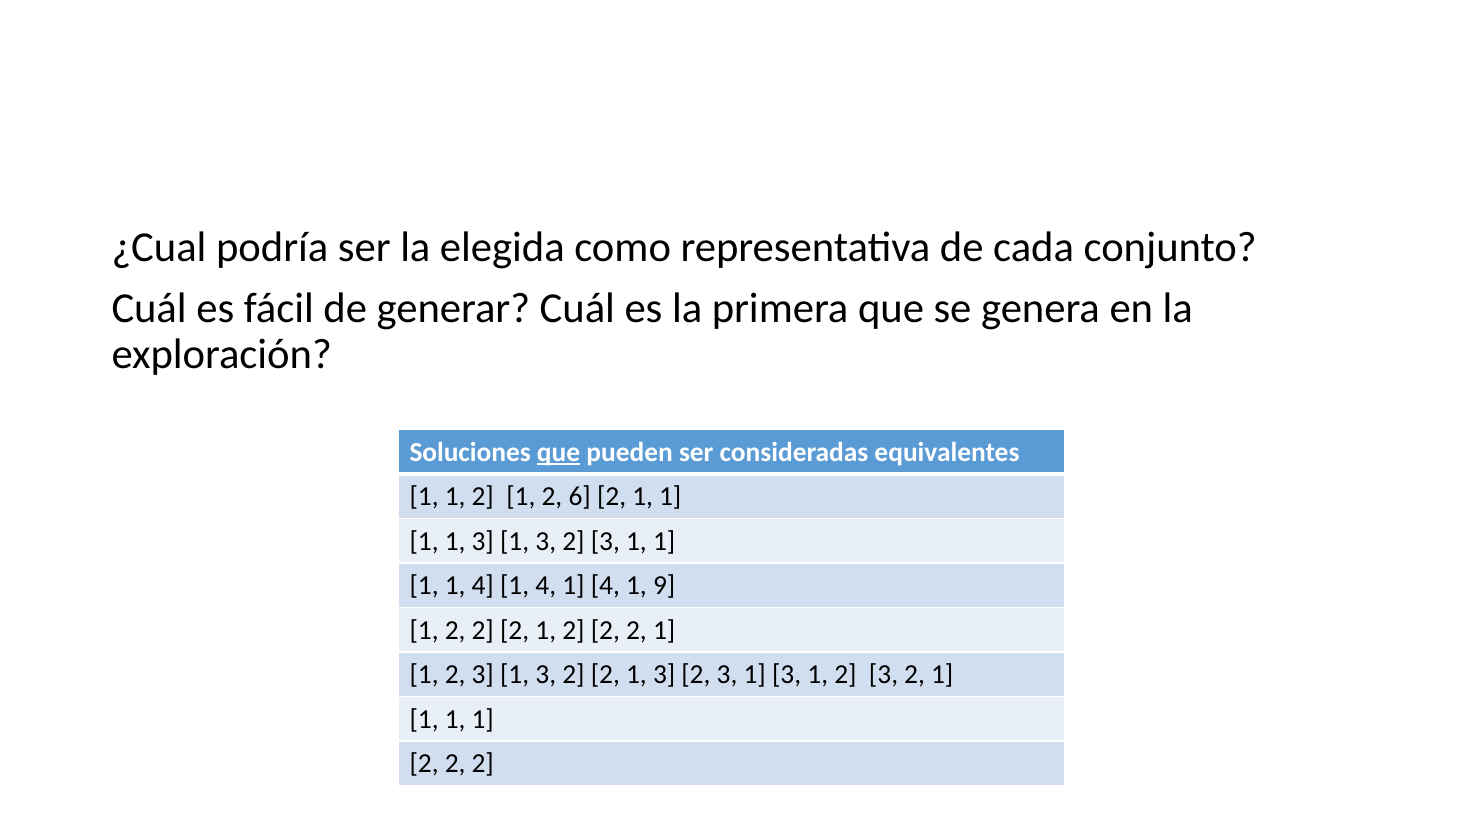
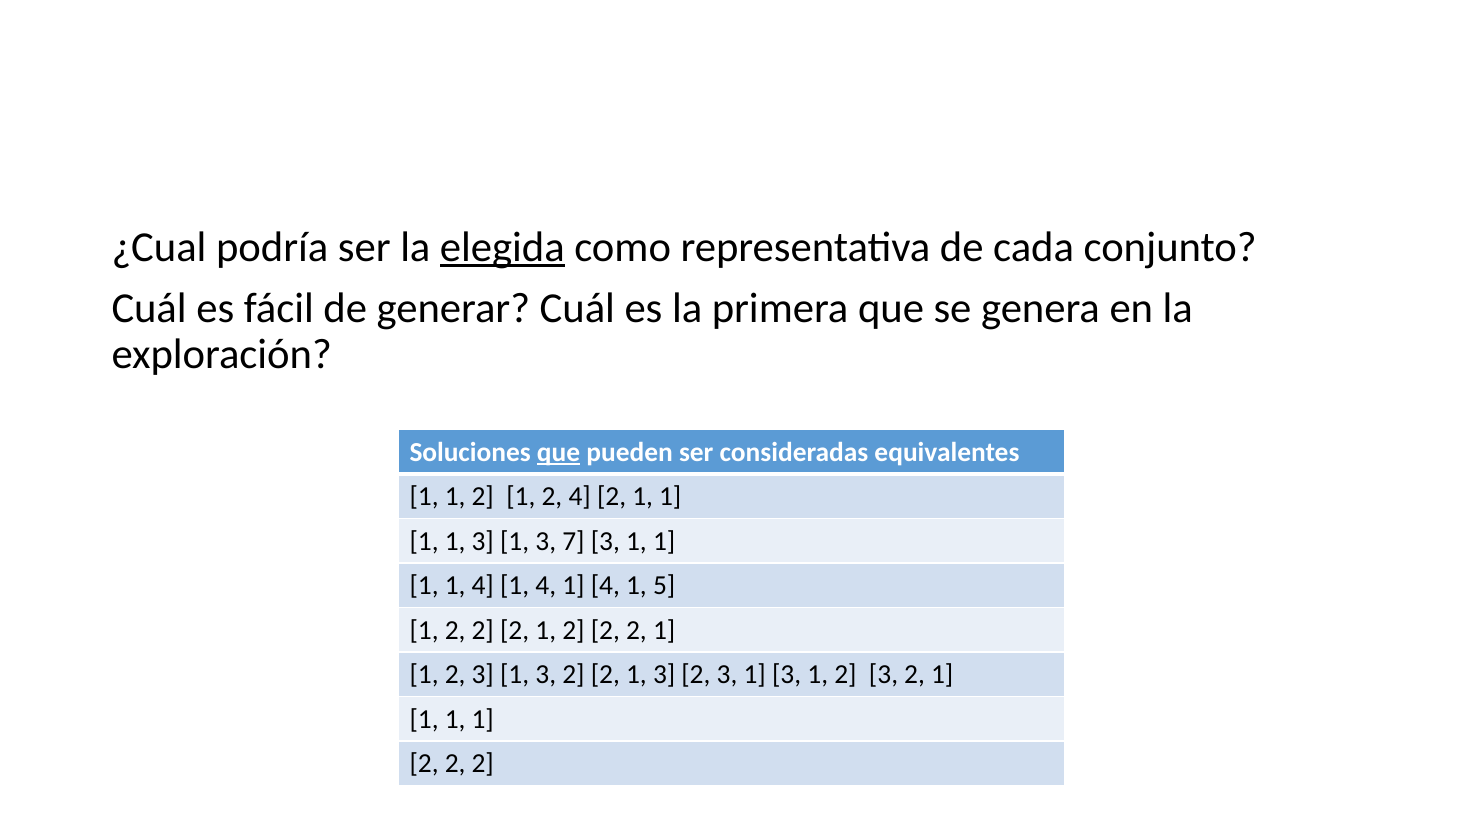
elegida underline: none -> present
2 6: 6 -> 4
2 at (573, 541): 2 -> 7
9: 9 -> 5
